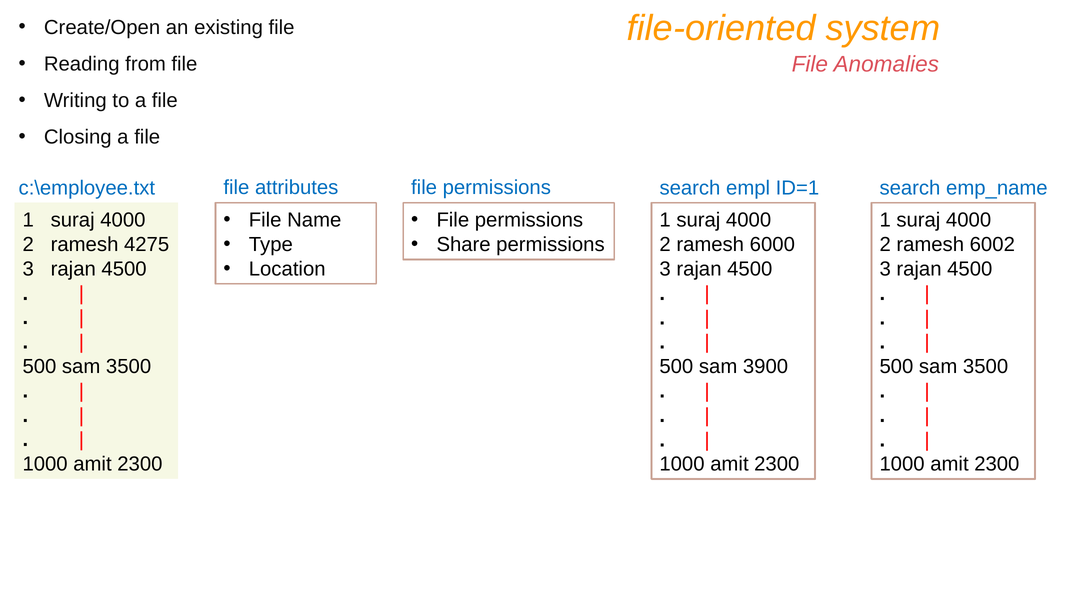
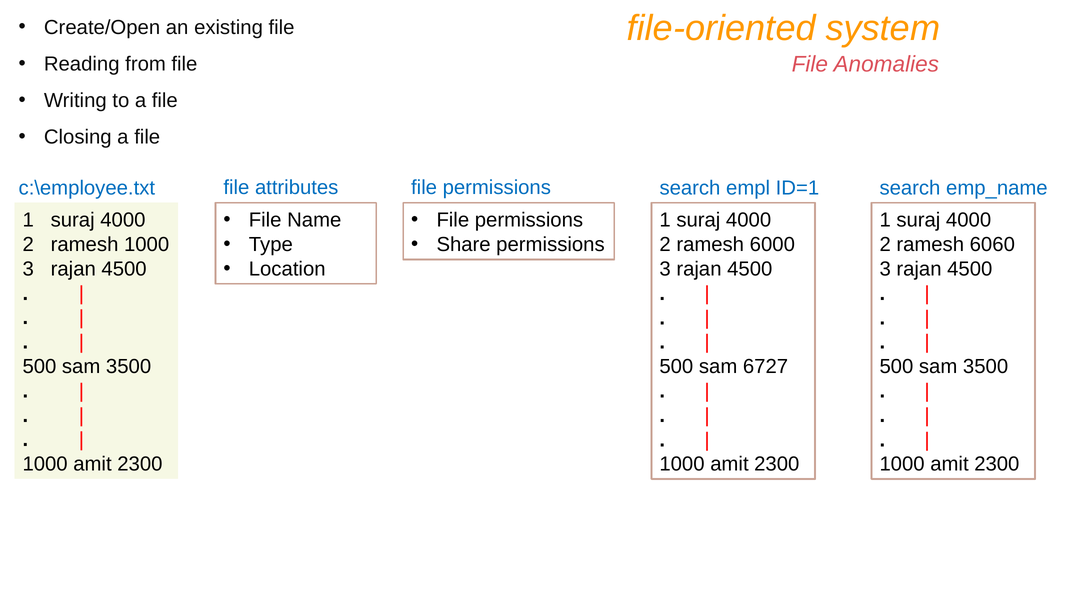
ramesh 4275: 4275 -> 1000
6002: 6002 -> 6060
3900: 3900 -> 6727
